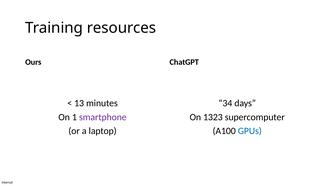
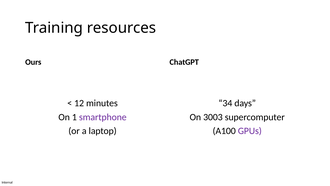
13: 13 -> 12
1323: 1323 -> 3003
GPUs colour: blue -> purple
